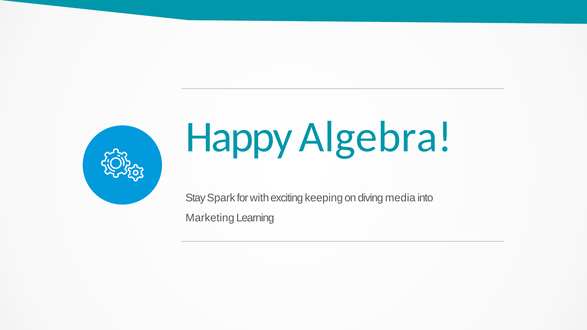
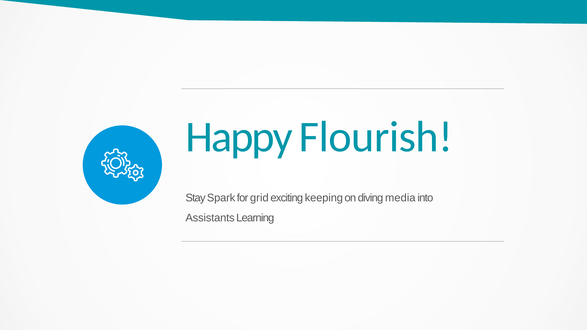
Algebra: Algebra -> Flourish
with: with -> grid
Marketing: Marketing -> Assistants
